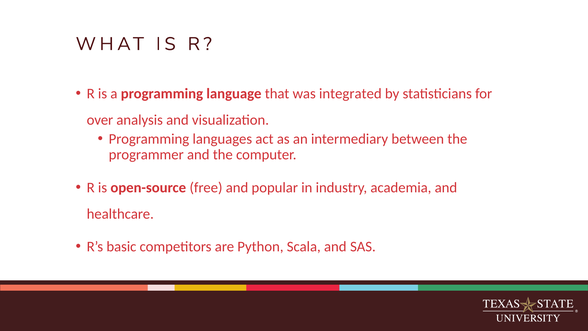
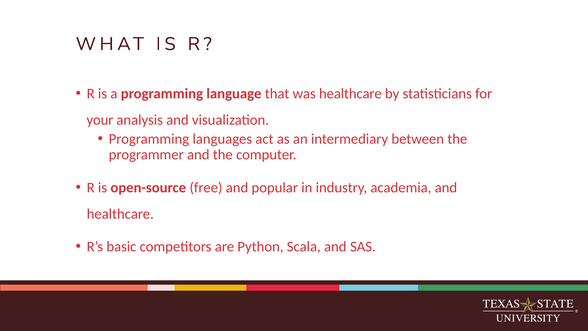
was integrated: integrated -> healthcare
over: over -> your
